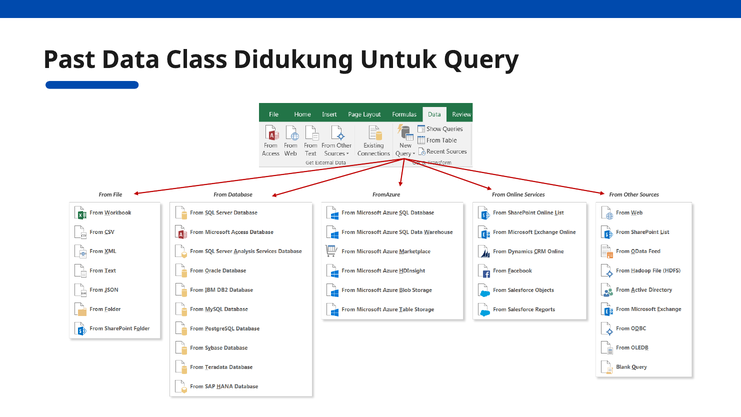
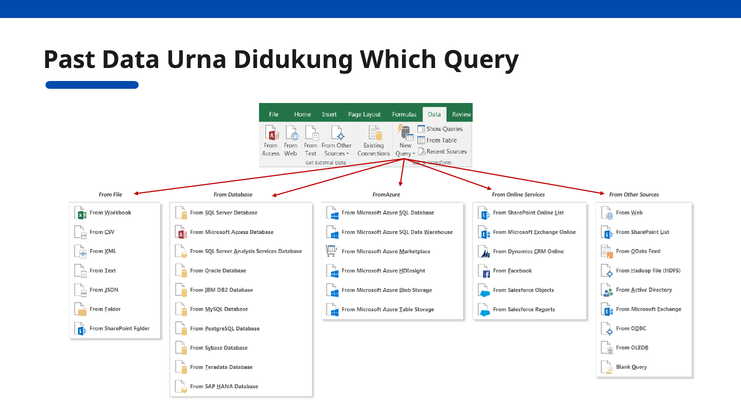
Class: Class -> Urna
Untuk: Untuk -> Which
